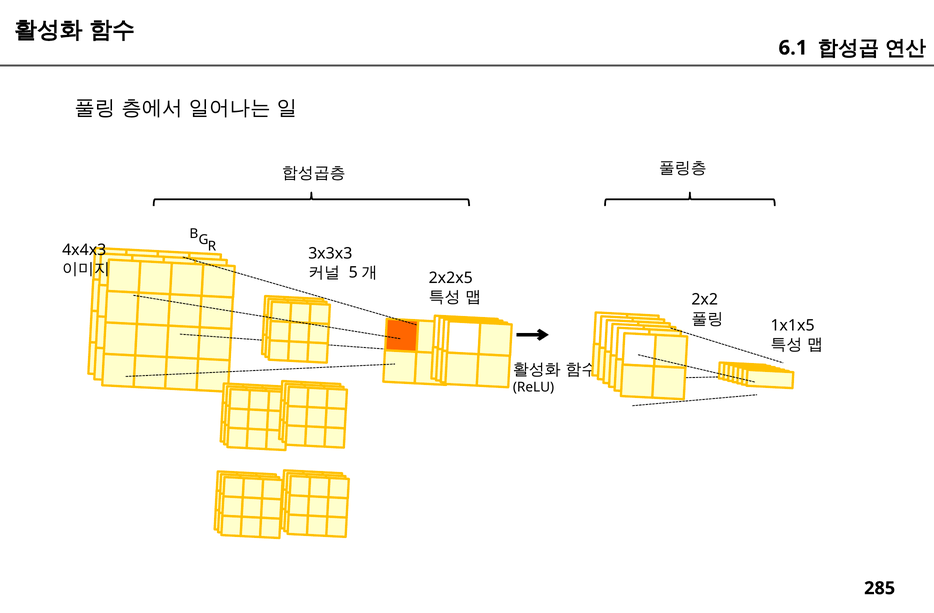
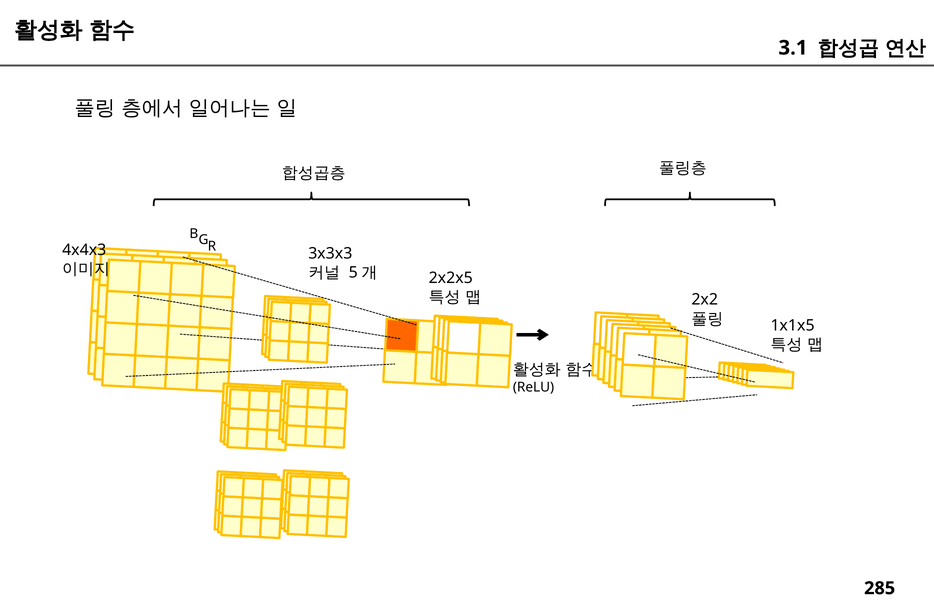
6.1: 6.1 -> 3.1
